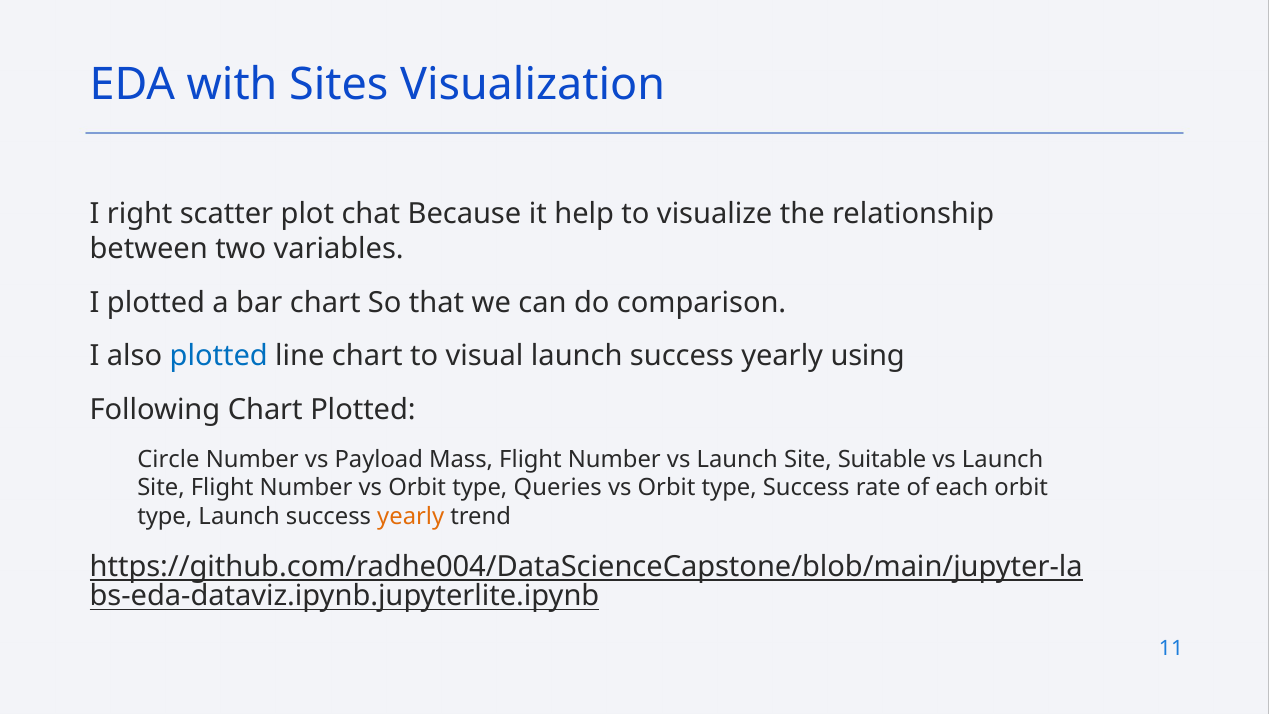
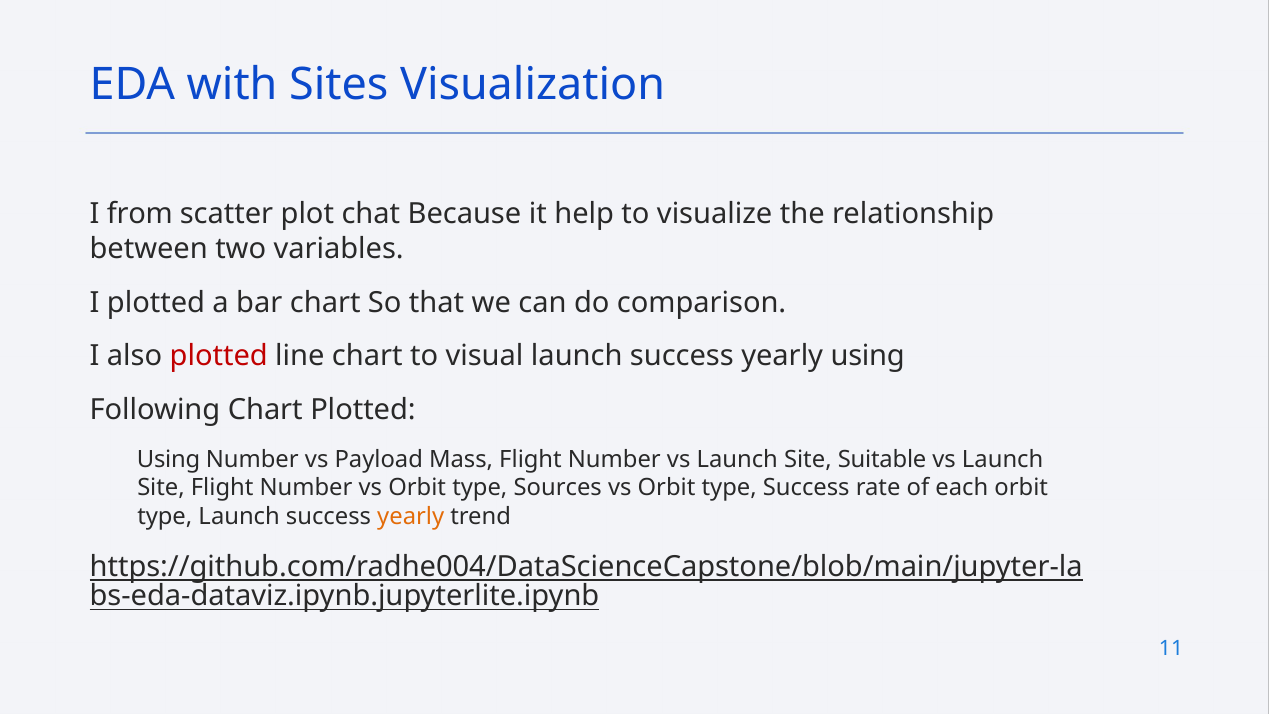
right: right -> from
plotted at (219, 356) colour: blue -> red
Circle at (168, 459): Circle -> Using
Queries: Queries -> Sources
